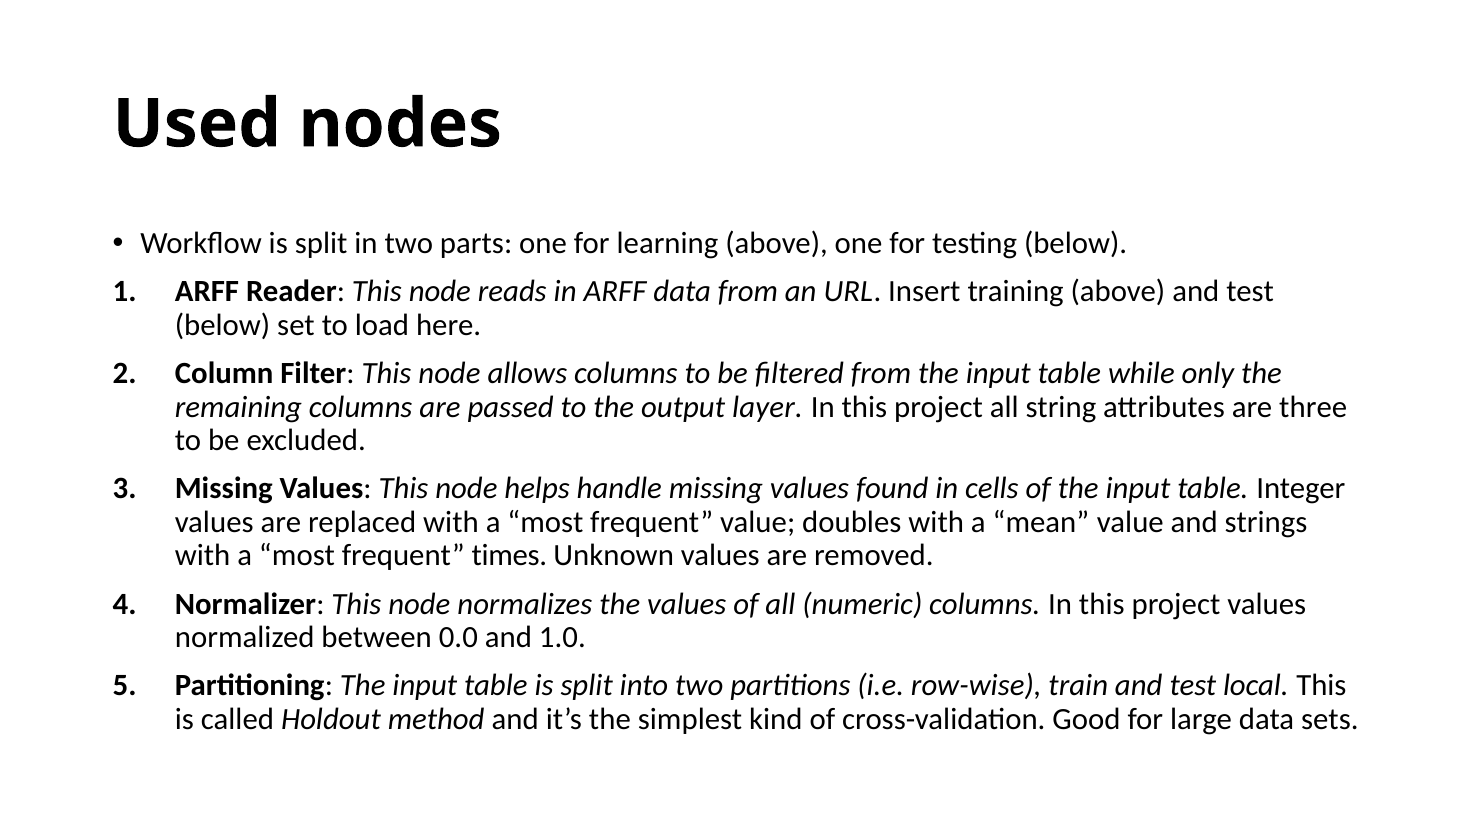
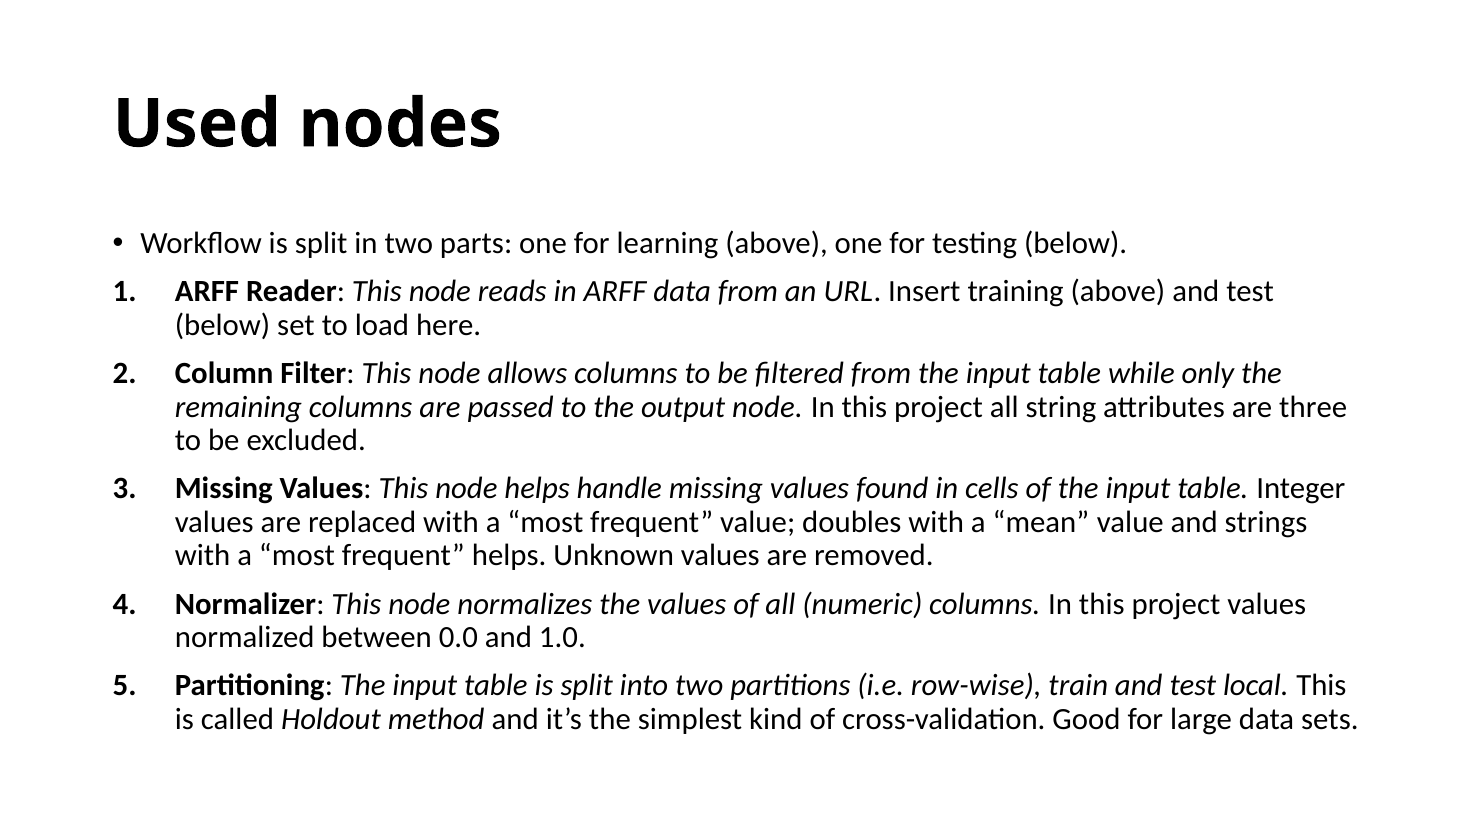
output layer: layer -> node
frequent times: times -> helps
